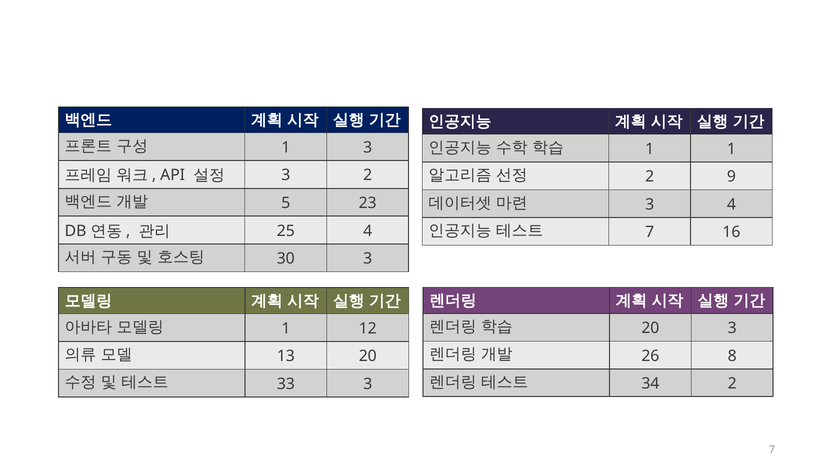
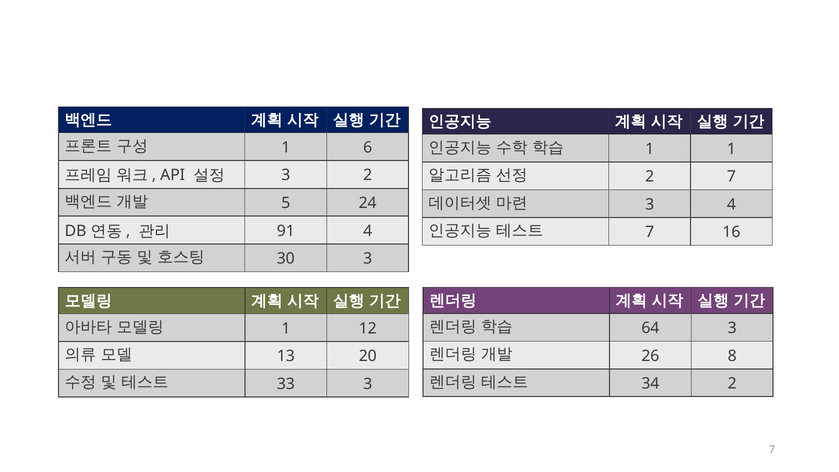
1 3: 3 -> 6
2 9: 9 -> 7
23: 23 -> 24
25: 25 -> 91
20 at (650, 328): 20 -> 64
